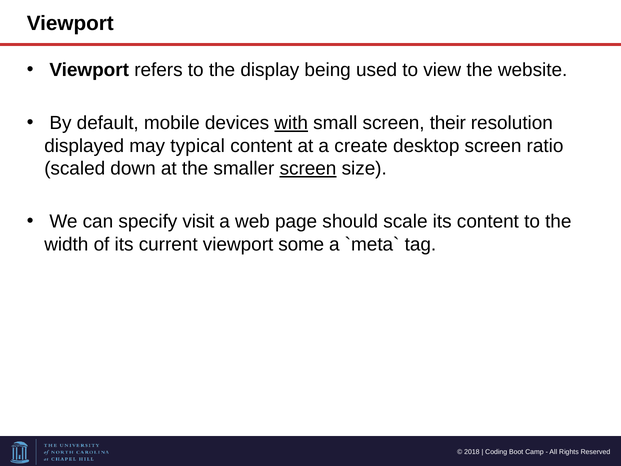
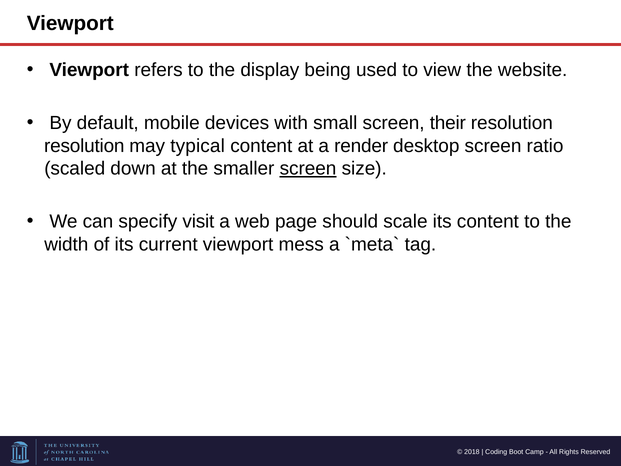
with underline: present -> none
displayed at (84, 146): displayed -> resolution
create: create -> render
some: some -> mess
